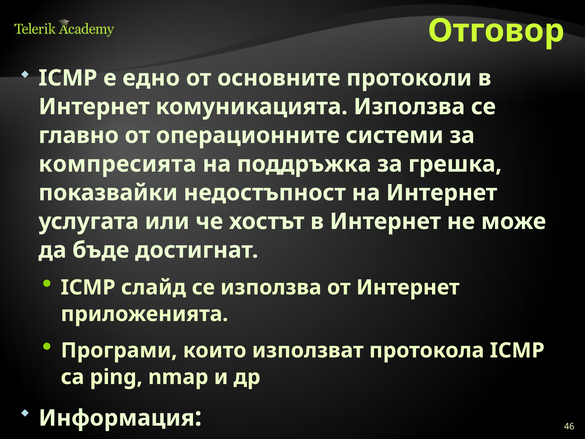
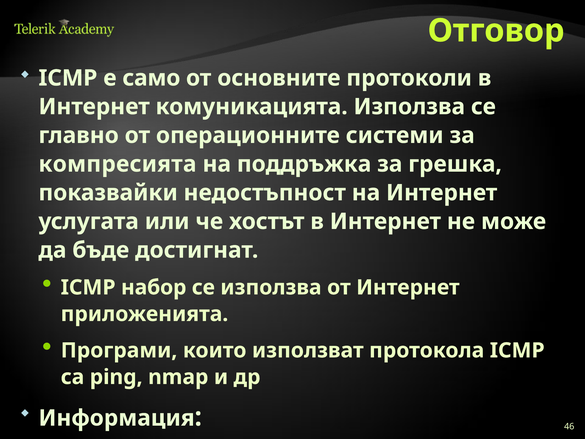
едно: едно -> само
слайд: слайд -> набор
